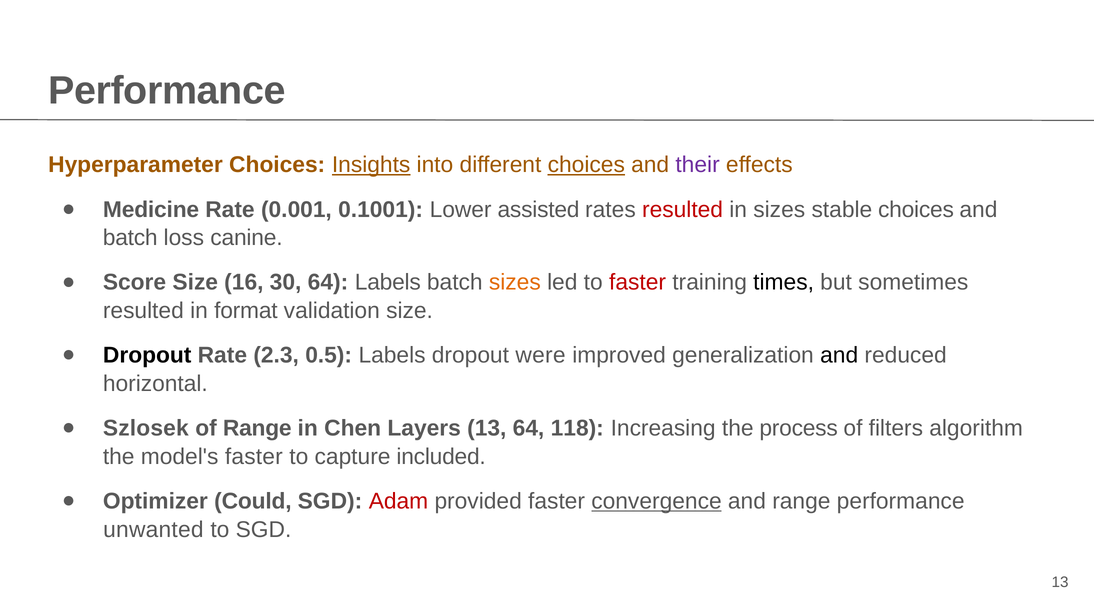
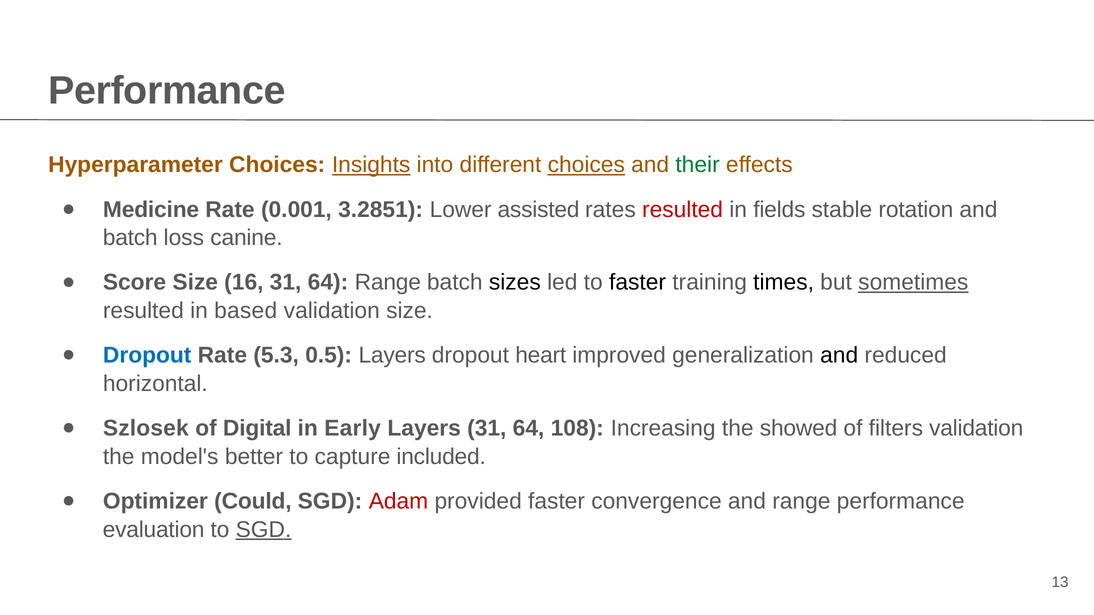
their colour: purple -> green
0.1001: 0.1001 -> 3.2851
in sizes: sizes -> fields
stable choices: choices -> rotation
16 30: 30 -> 31
64 Labels: Labels -> Range
sizes at (515, 283) colour: orange -> black
faster at (638, 283) colour: red -> black
sometimes underline: none -> present
format: format -> based
Dropout at (147, 356) colour: black -> blue
2.3: 2.3 -> 5.3
0.5 Labels: Labels -> Layers
were: were -> heart
of Range: Range -> Digital
Chen: Chen -> Early
Layers 13: 13 -> 31
118: 118 -> 108
process: process -> showed
filters algorithm: algorithm -> validation
model's faster: faster -> better
convergence underline: present -> none
unwanted: unwanted -> evaluation
SGD at (264, 530) underline: none -> present
